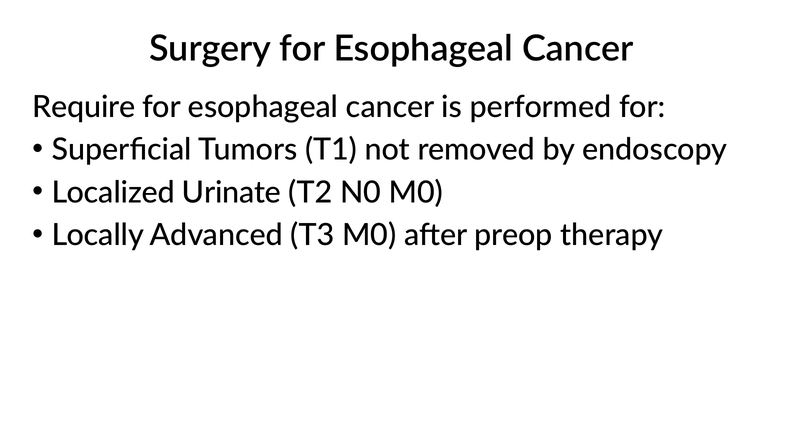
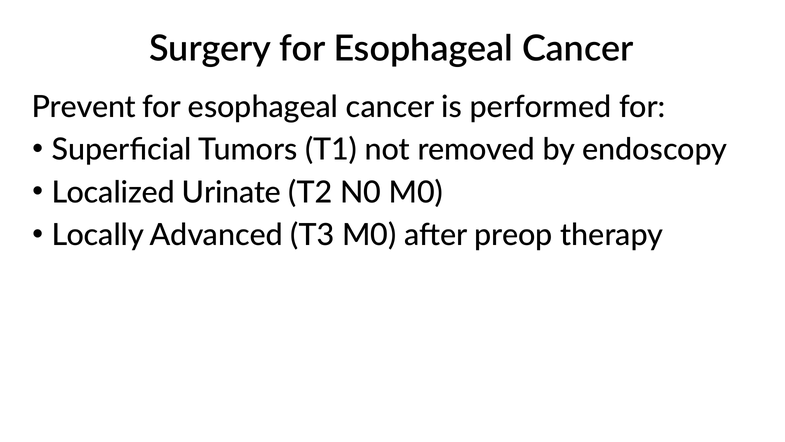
Require: Require -> Prevent
